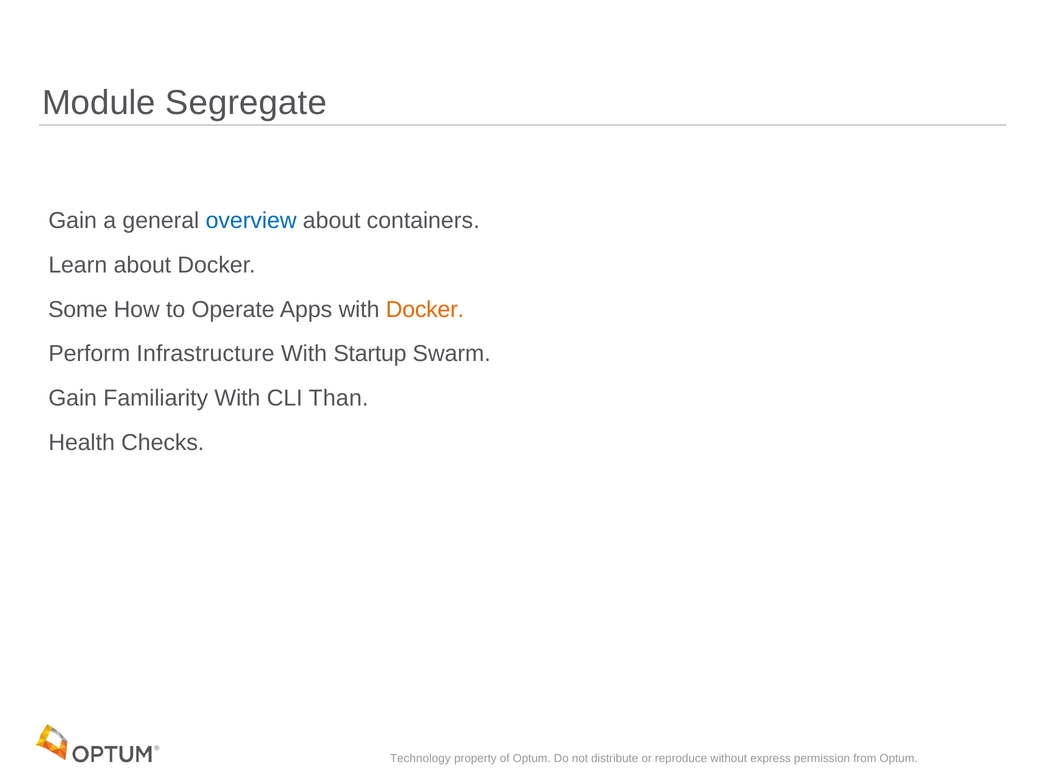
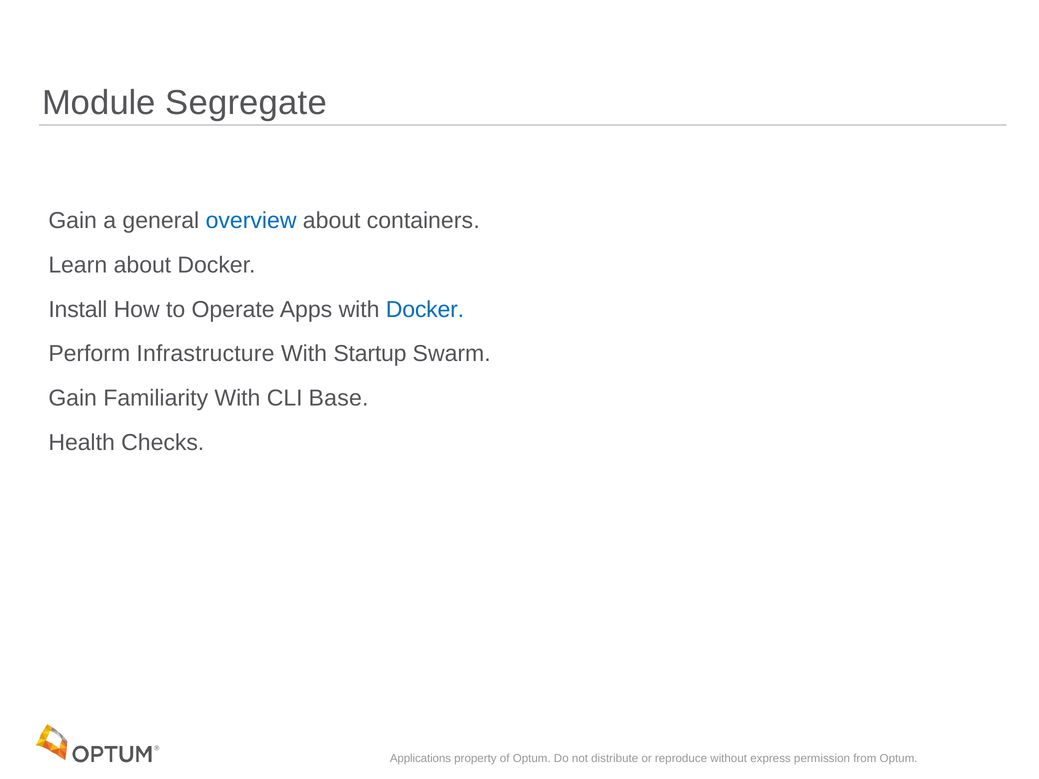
Some: Some -> Install
Docker at (425, 310) colour: orange -> blue
Than: Than -> Base
Technology: Technology -> Applications
